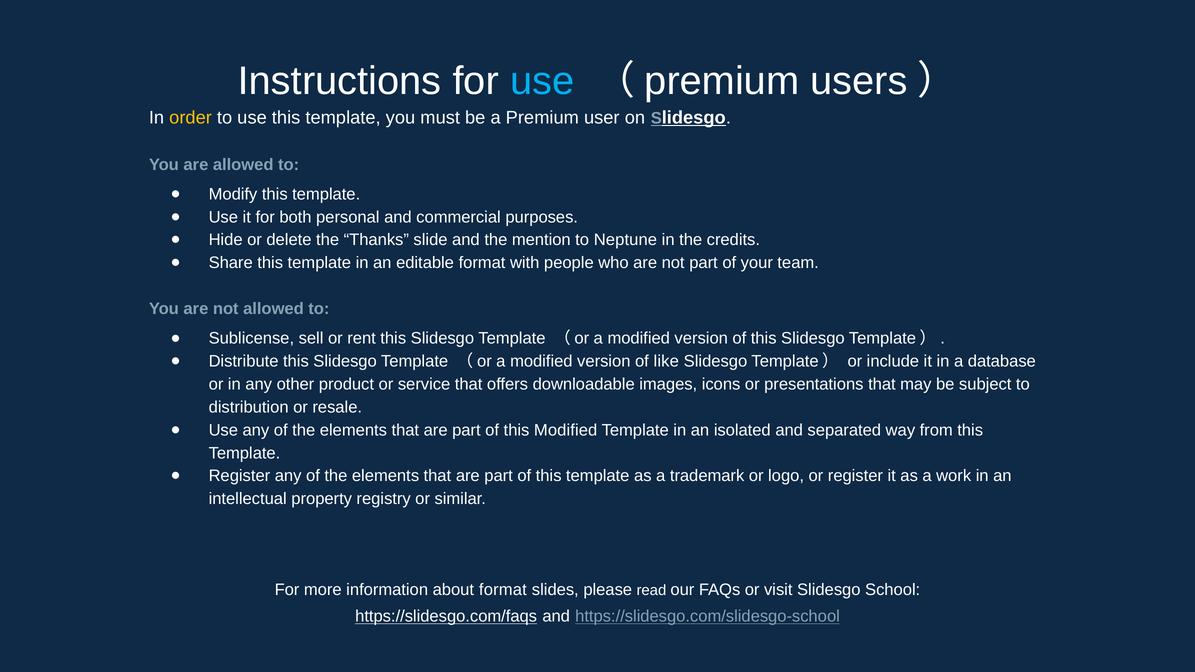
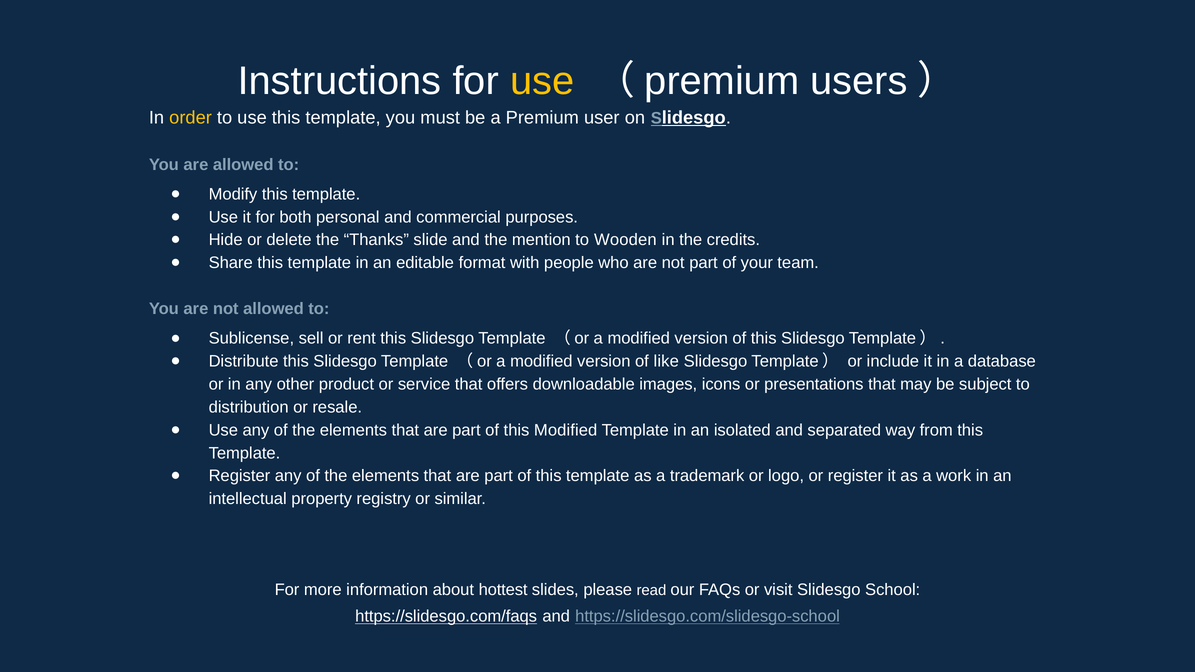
use at (542, 81) colour: light blue -> yellow
Neptune: Neptune -> Wooden
about format: format -> hottest
